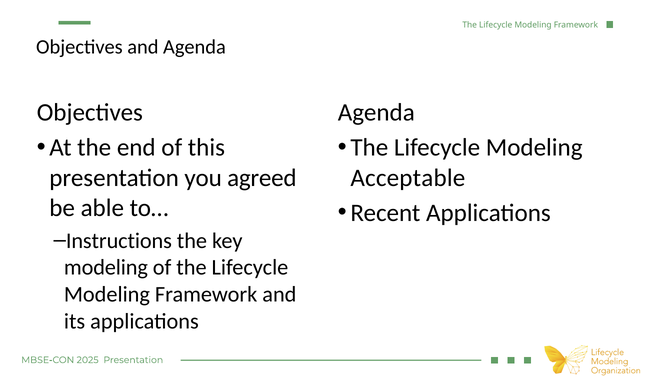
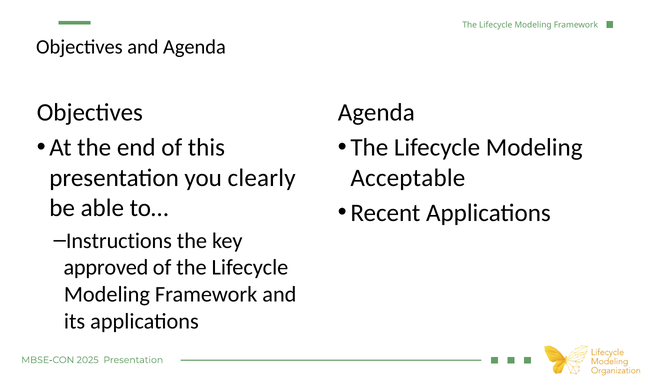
agreed: agreed -> clearly
modeling at (106, 267): modeling -> approved
